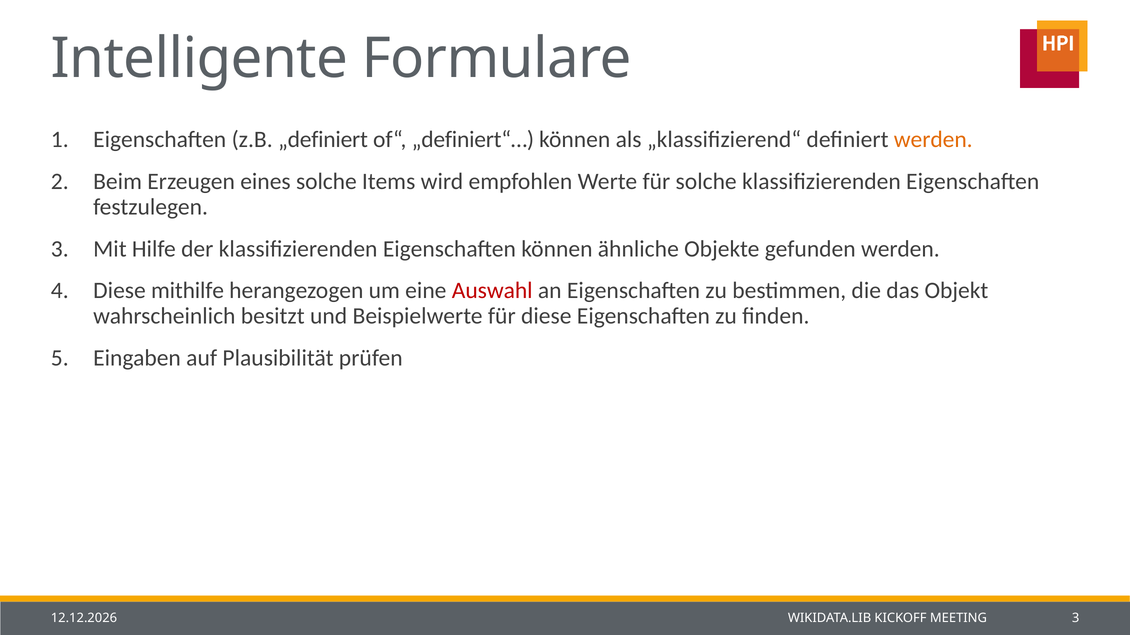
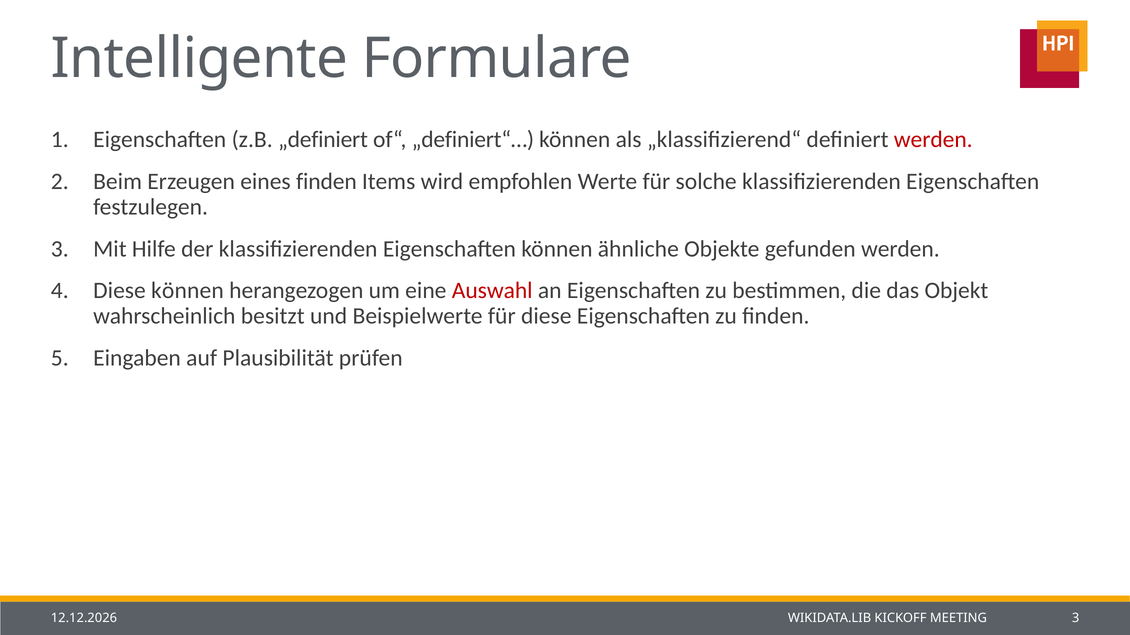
werden at (933, 140) colour: orange -> red
eines solche: solche -> finden
Diese mithilfe: mithilfe -> können
